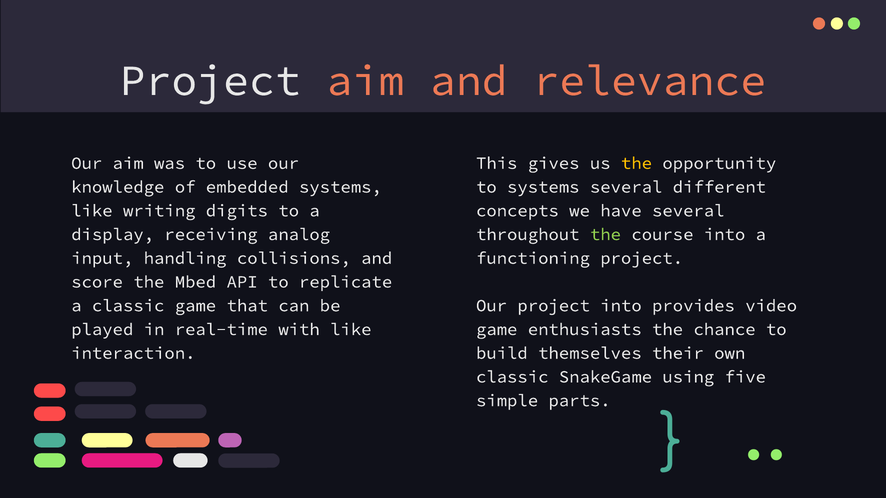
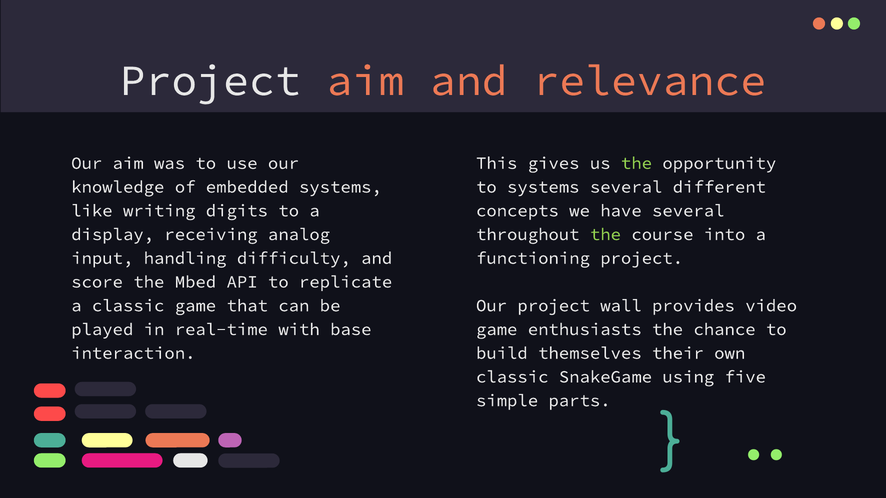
the at (636, 163) colour: yellow -> light green
collisions: collisions -> difficulty
project into: into -> wall
with like: like -> base
